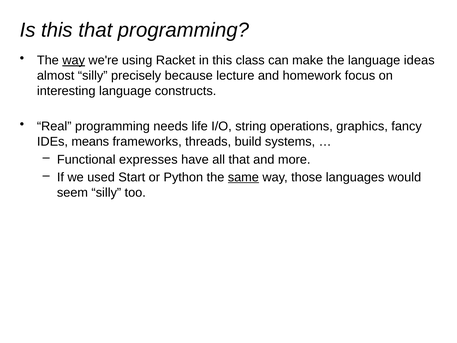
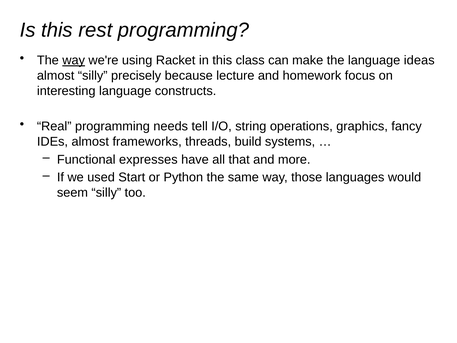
this that: that -> rest
life: life -> tell
IDEs means: means -> almost
same underline: present -> none
